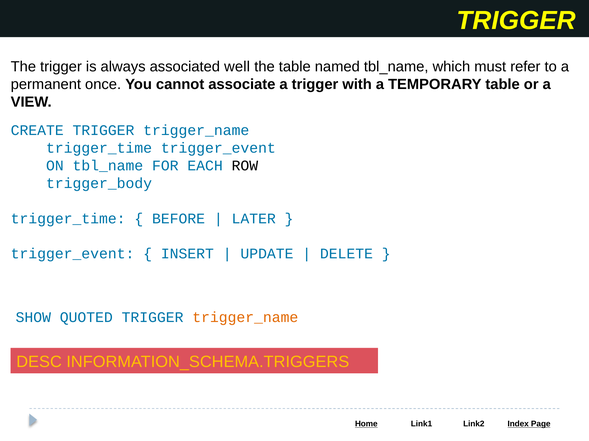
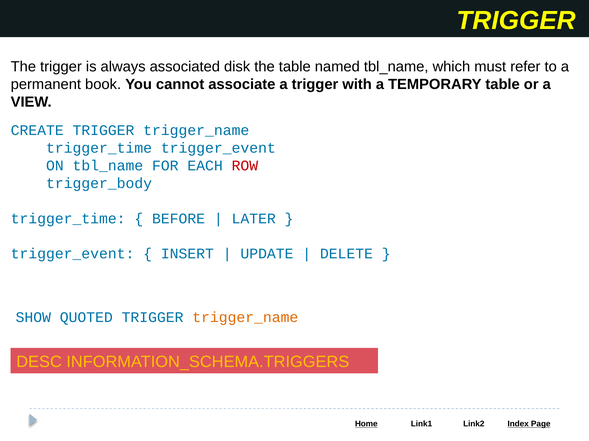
well: well -> disk
once: once -> book
ROW colour: black -> red
